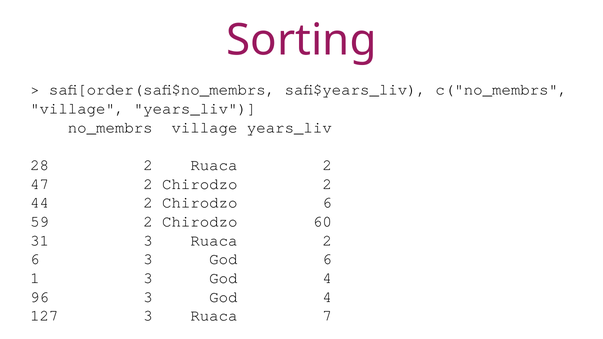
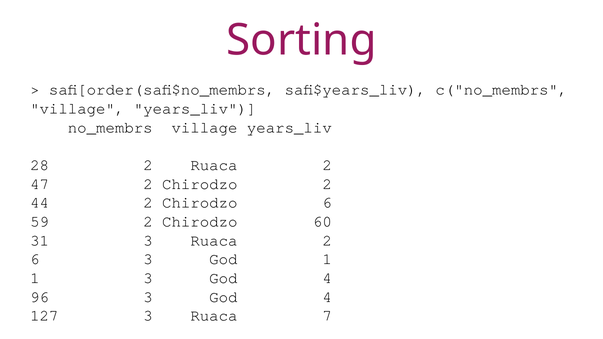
God 6: 6 -> 1
